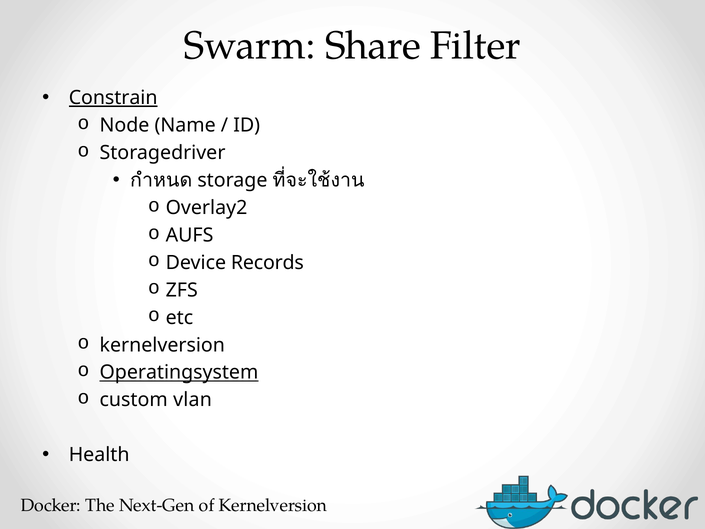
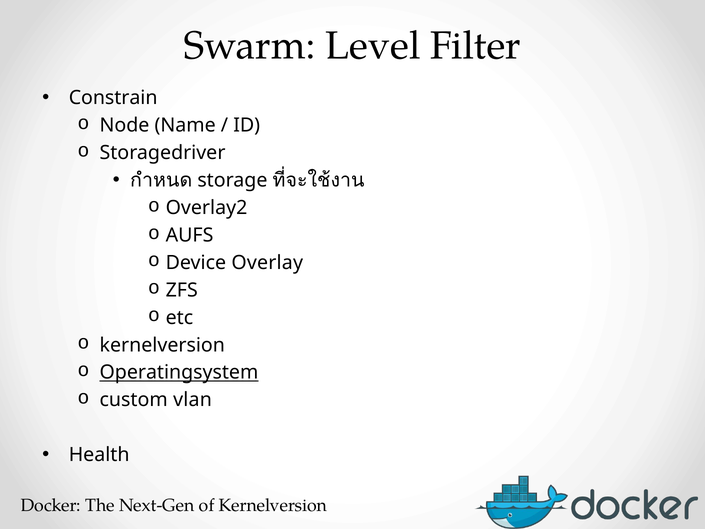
Share: Share -> Level
Constrain underline: present -> none
Records: Records -> Overlay
